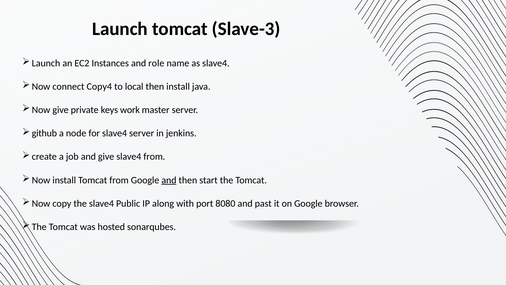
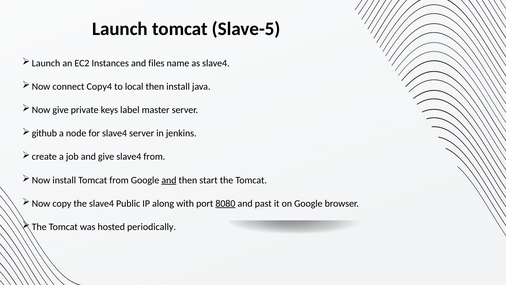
Slave-3: Slave-3 -> Slave-5
role: role -> files
work: work -> label
8080 underline: none -> present
sonarqubes: sonarqubes -> periodically
